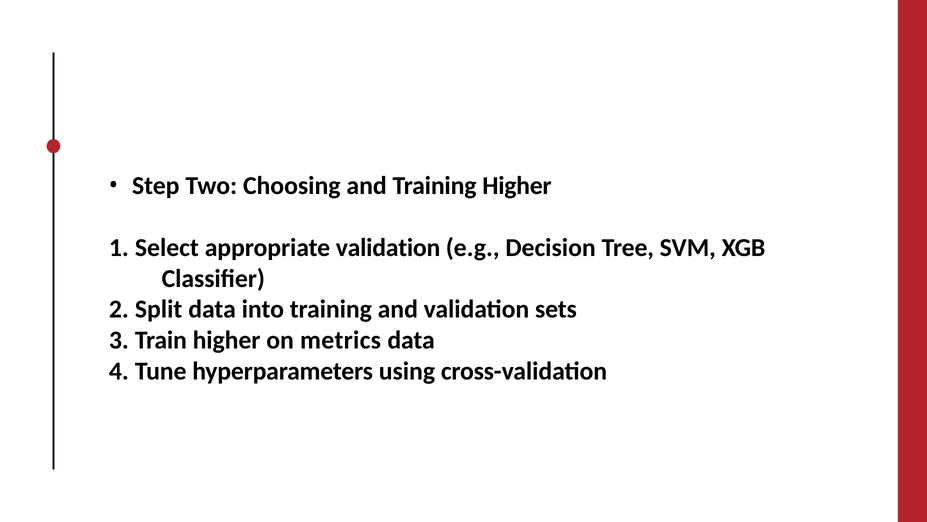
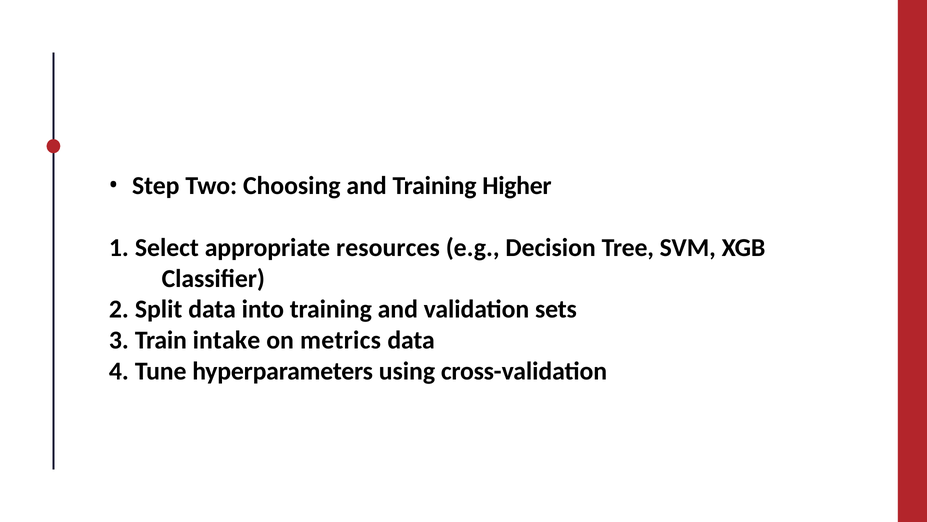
appropriate validation: validation -> resources
higher at (227, 340): higher -> intake
